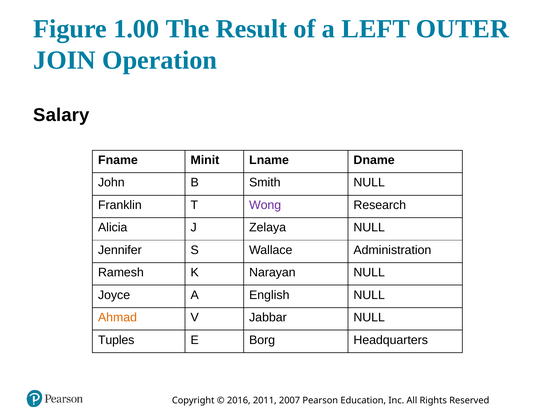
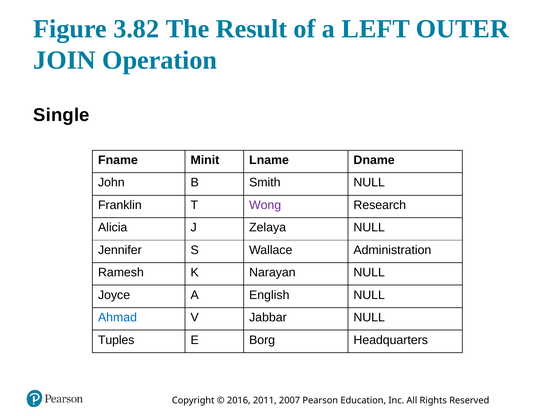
1.00: 1.00 -> 3.82
Salary: Salary -> Single
Ahmad colour: orange -> blue
